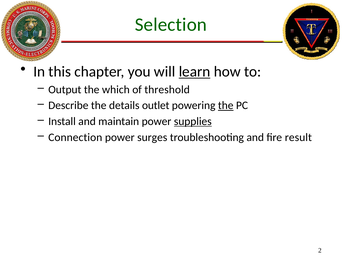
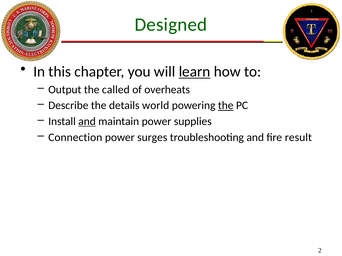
Selection: Selection -> Designed
which: which -> called
threshold: threshold -> overheats
outlet: outlet -> world
and at (87, 122) underline: none -> present
supplies underline: present -> none
